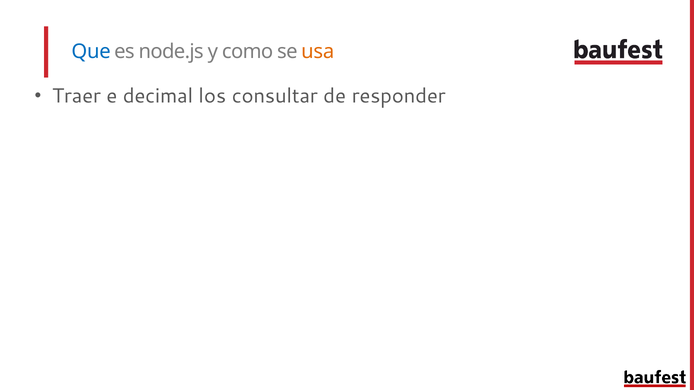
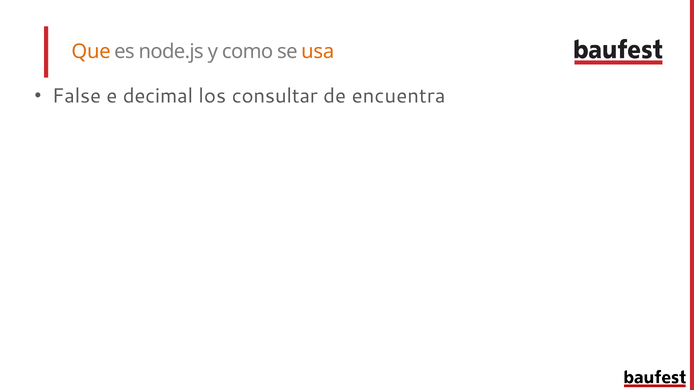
Que colour: blue -> orange
Traer: Traer -> False
responder: responder -> encuentra
